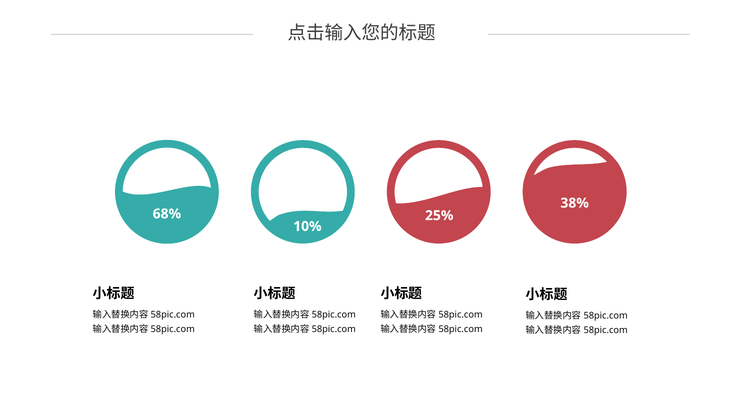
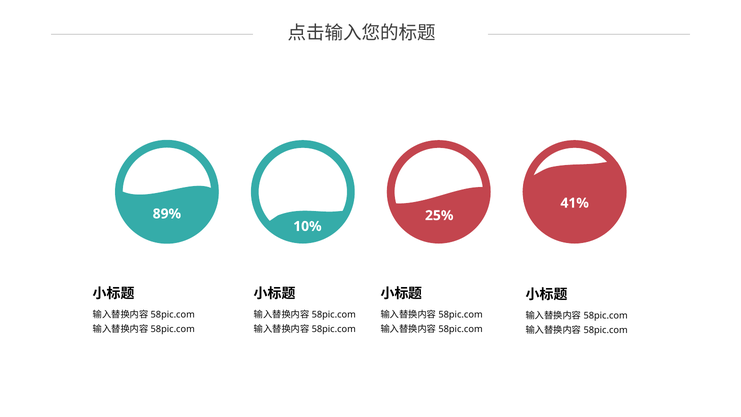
38%: 38% -> 41%
68%: 68% -> 89%
